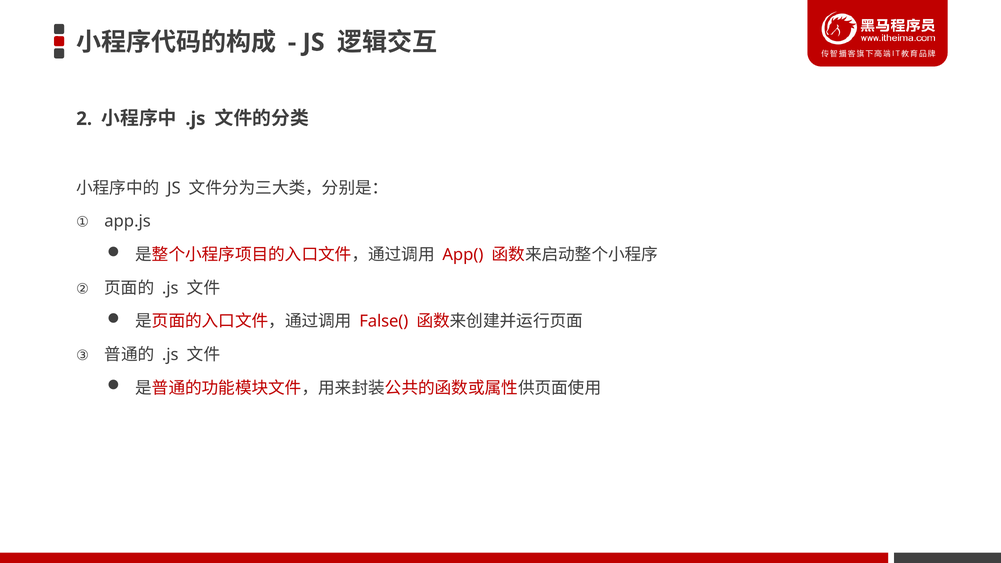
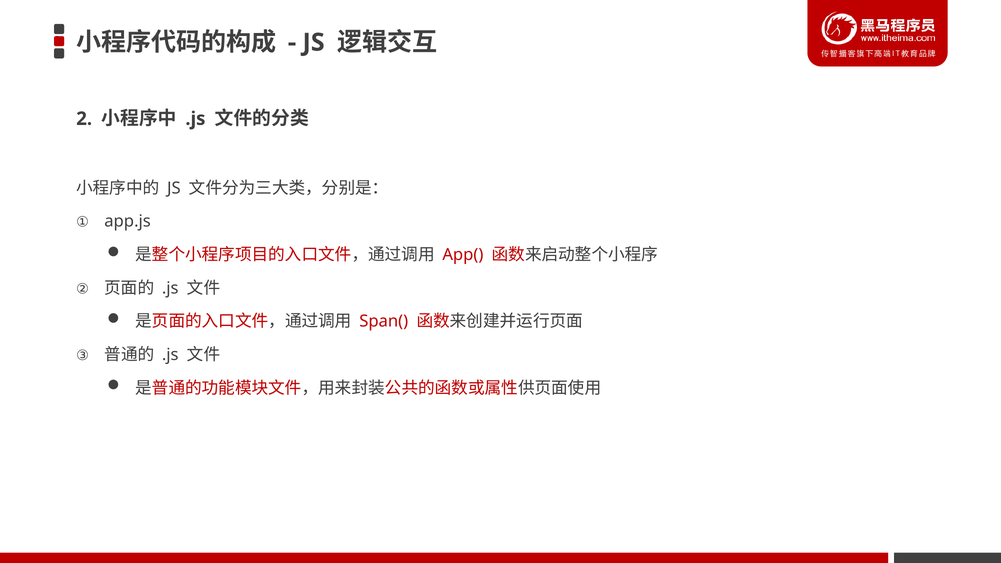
False(: False( -> Span(
